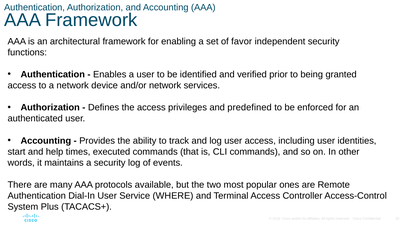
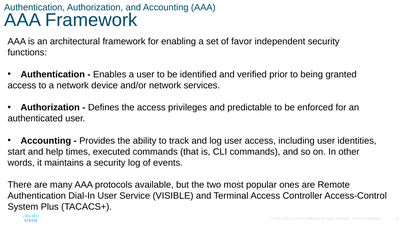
predefined: predefined -> predictable
WHERE: WHERE -> VISIBLE
